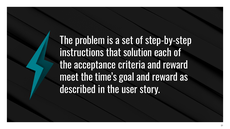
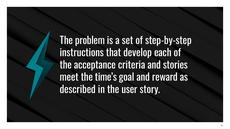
solution: solution -> develop
criteria and reward: reward -> stories
